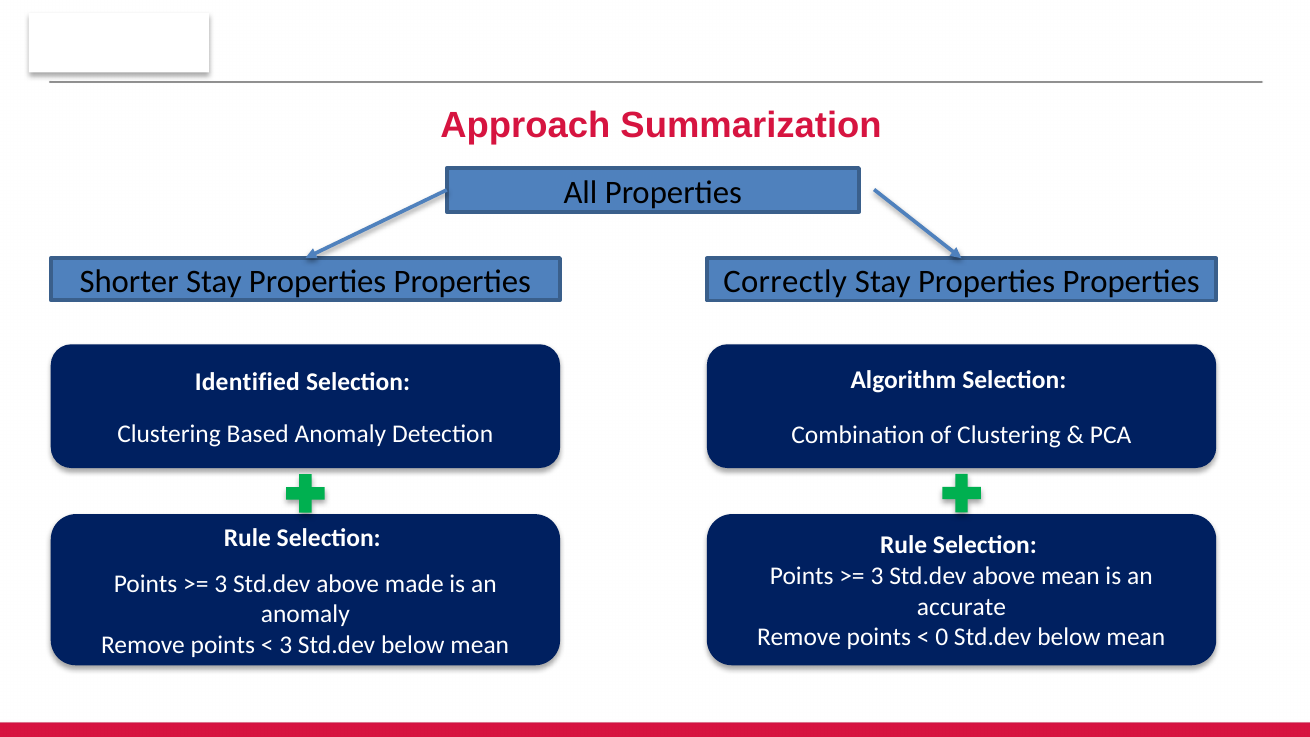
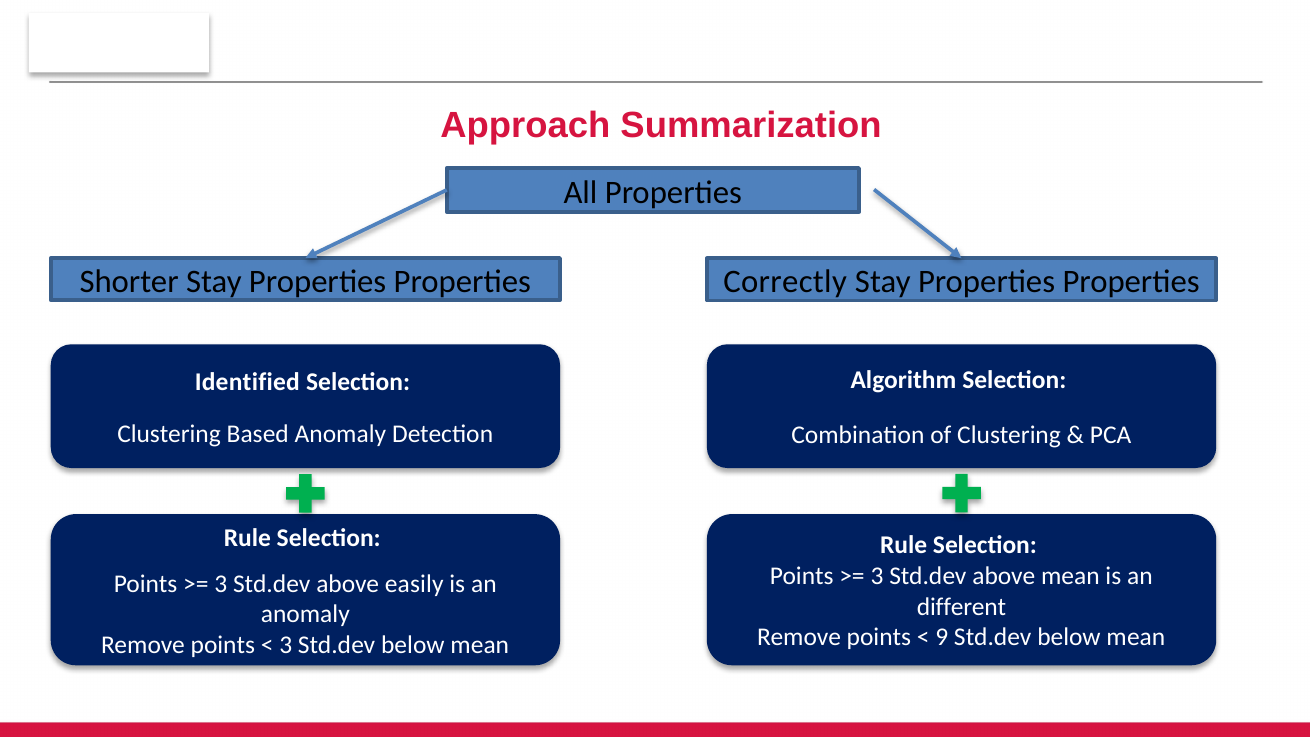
made: made -> easily
accurate: accurate -> different
0: 0 -> 9
